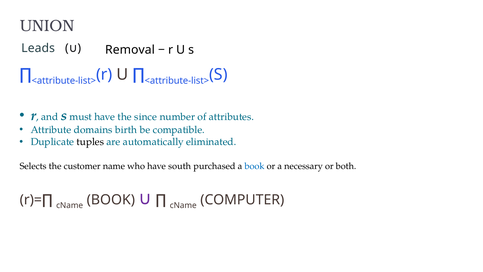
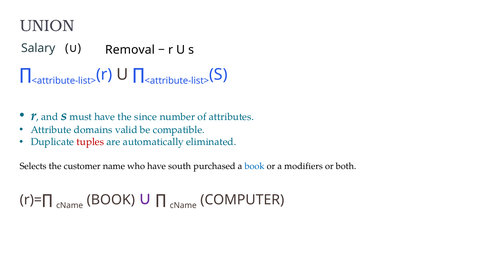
Leads: Leads -> Salary
birth: birth -> valid
tuples colour: black -> red
necessary: necessary -> modifiers
